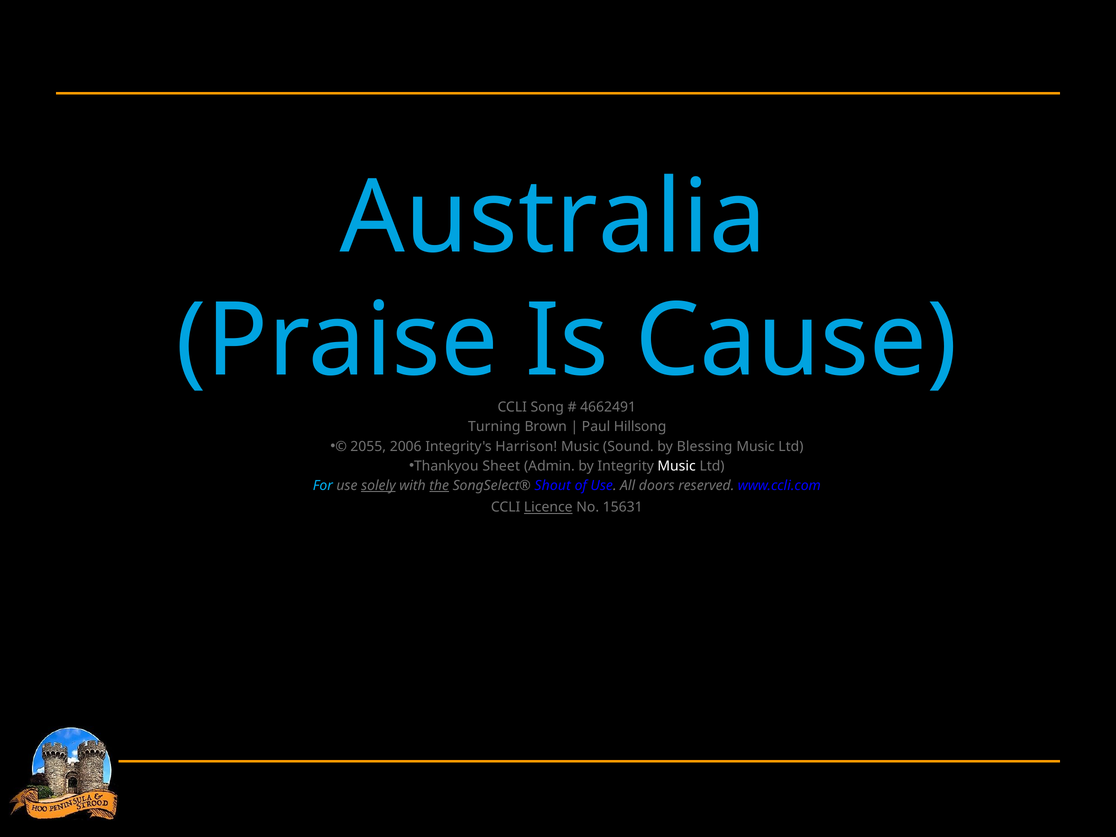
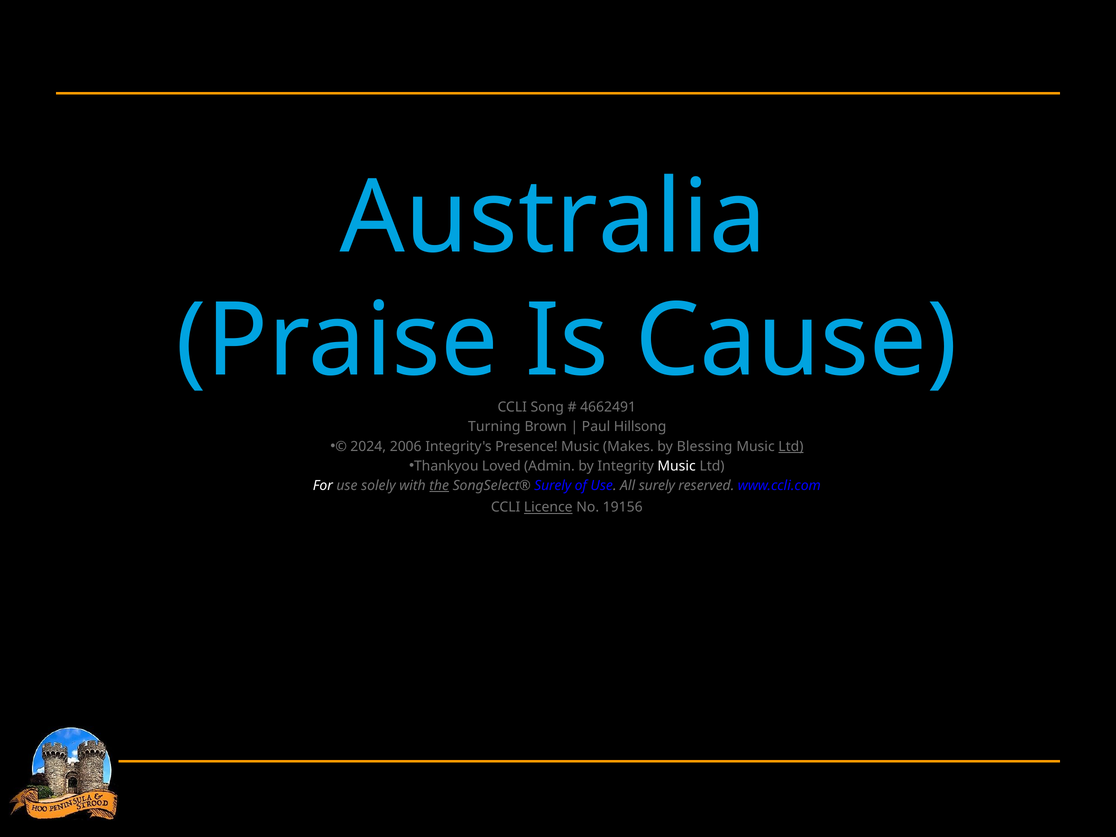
2055: 2055 -> 2024
Harrison: Harrison -> Presence
Sound: Sound -> Makes
Ltd at (791, 446) underline: none -> present
Sheet: Sheet -> Loved
For colour: light blue -> white
solely underline: present -> none
SongSelect® Shout: Shout -> Surely
All doors: doors -> surely
15631: 15631 -> 19156
